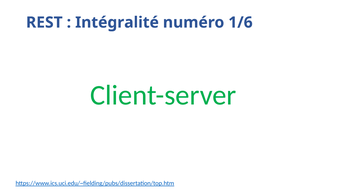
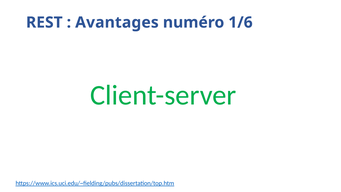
Intégralité: Intégralité -> Avantages
